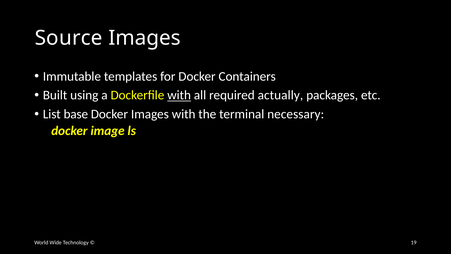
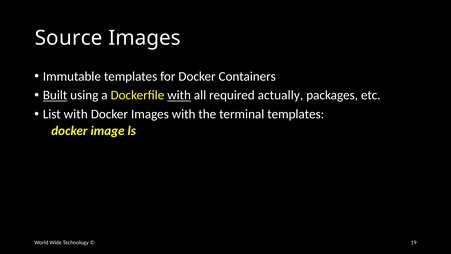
Built underline: none -> present
List base: base -> with
terminal necessary: necessary -> templates
